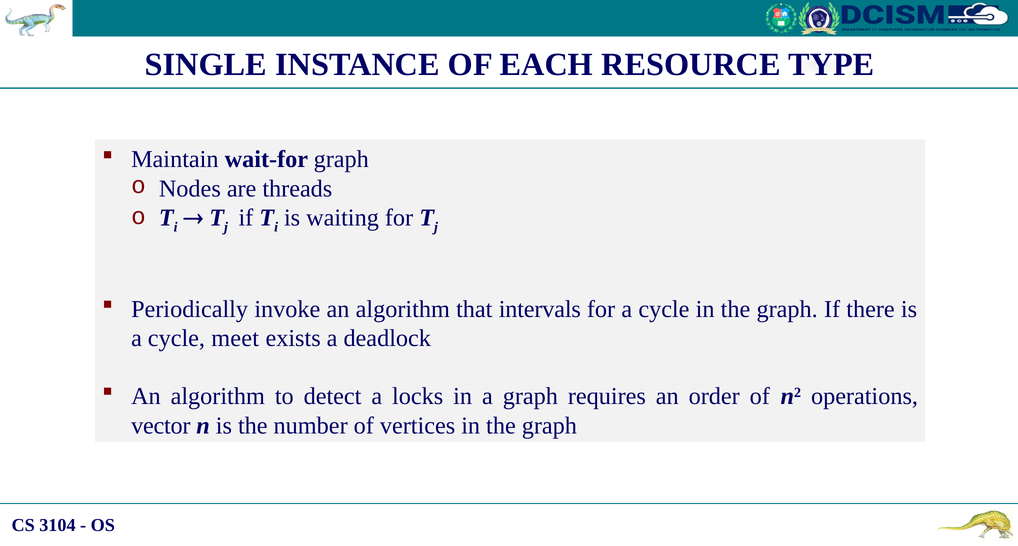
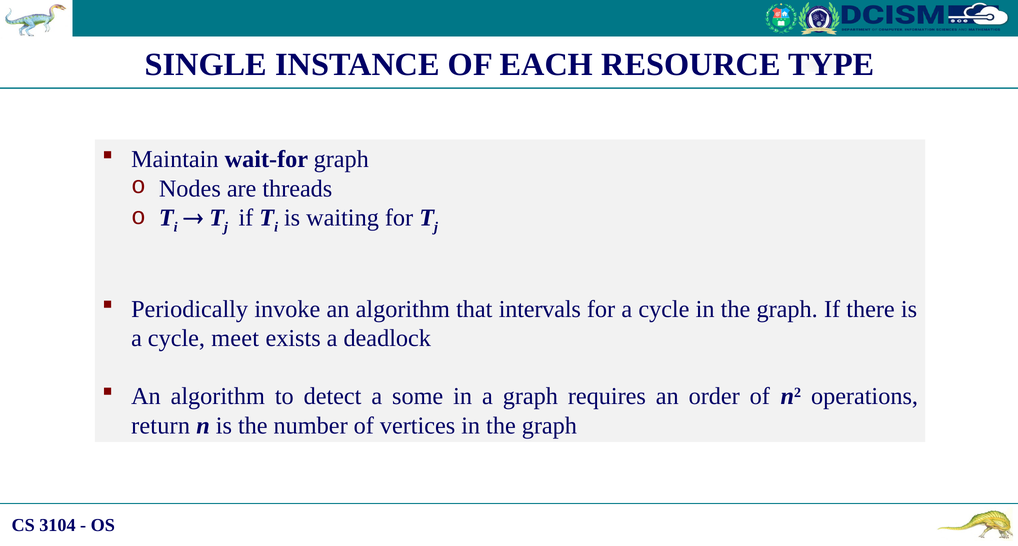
locks: locks -> some
vector: vector -> return
